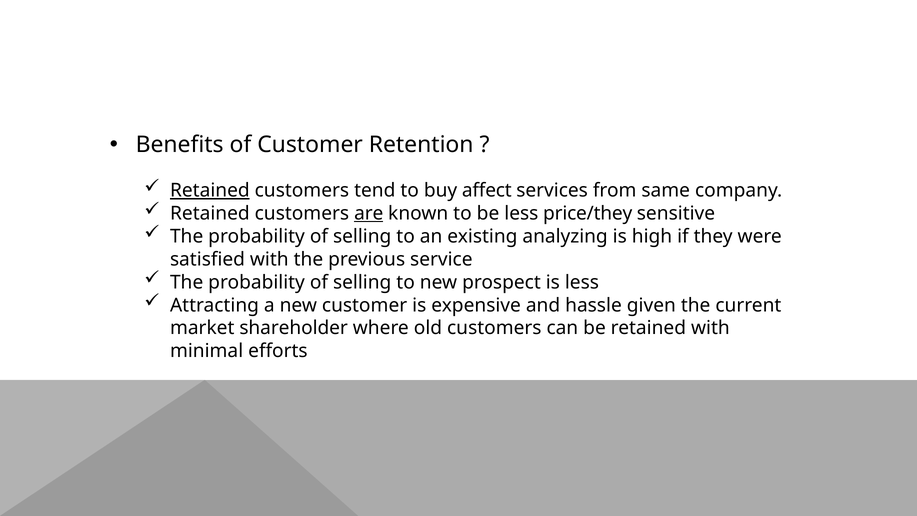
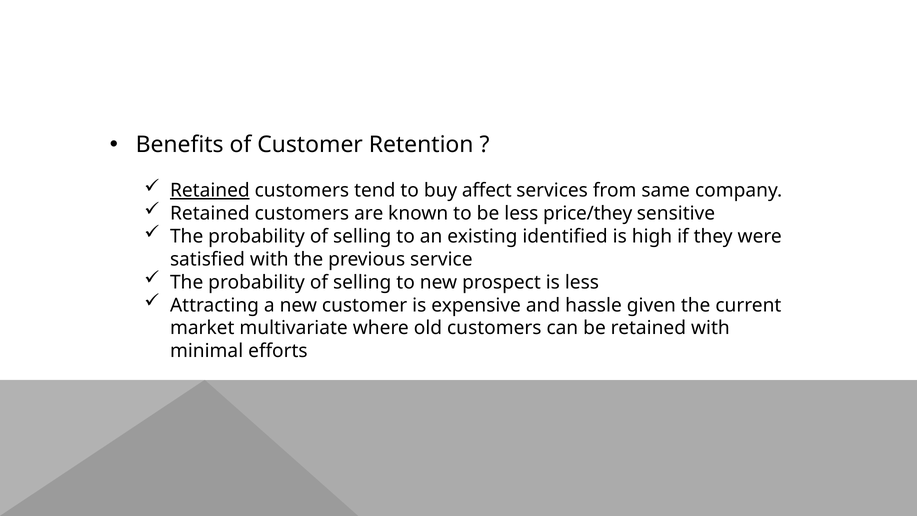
are underline: present -> none
analyzing: analyzing -> identified
shareholder: shareholder -> multivariate
